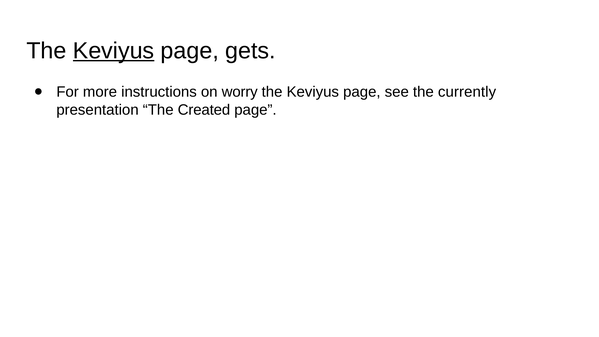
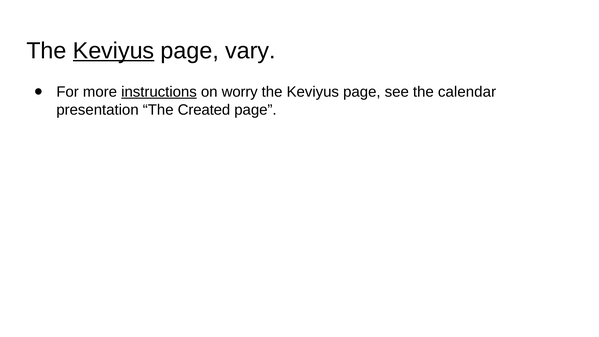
gets: gets -> vary
instructions underline: none -> present
currently: currently -> calendar
